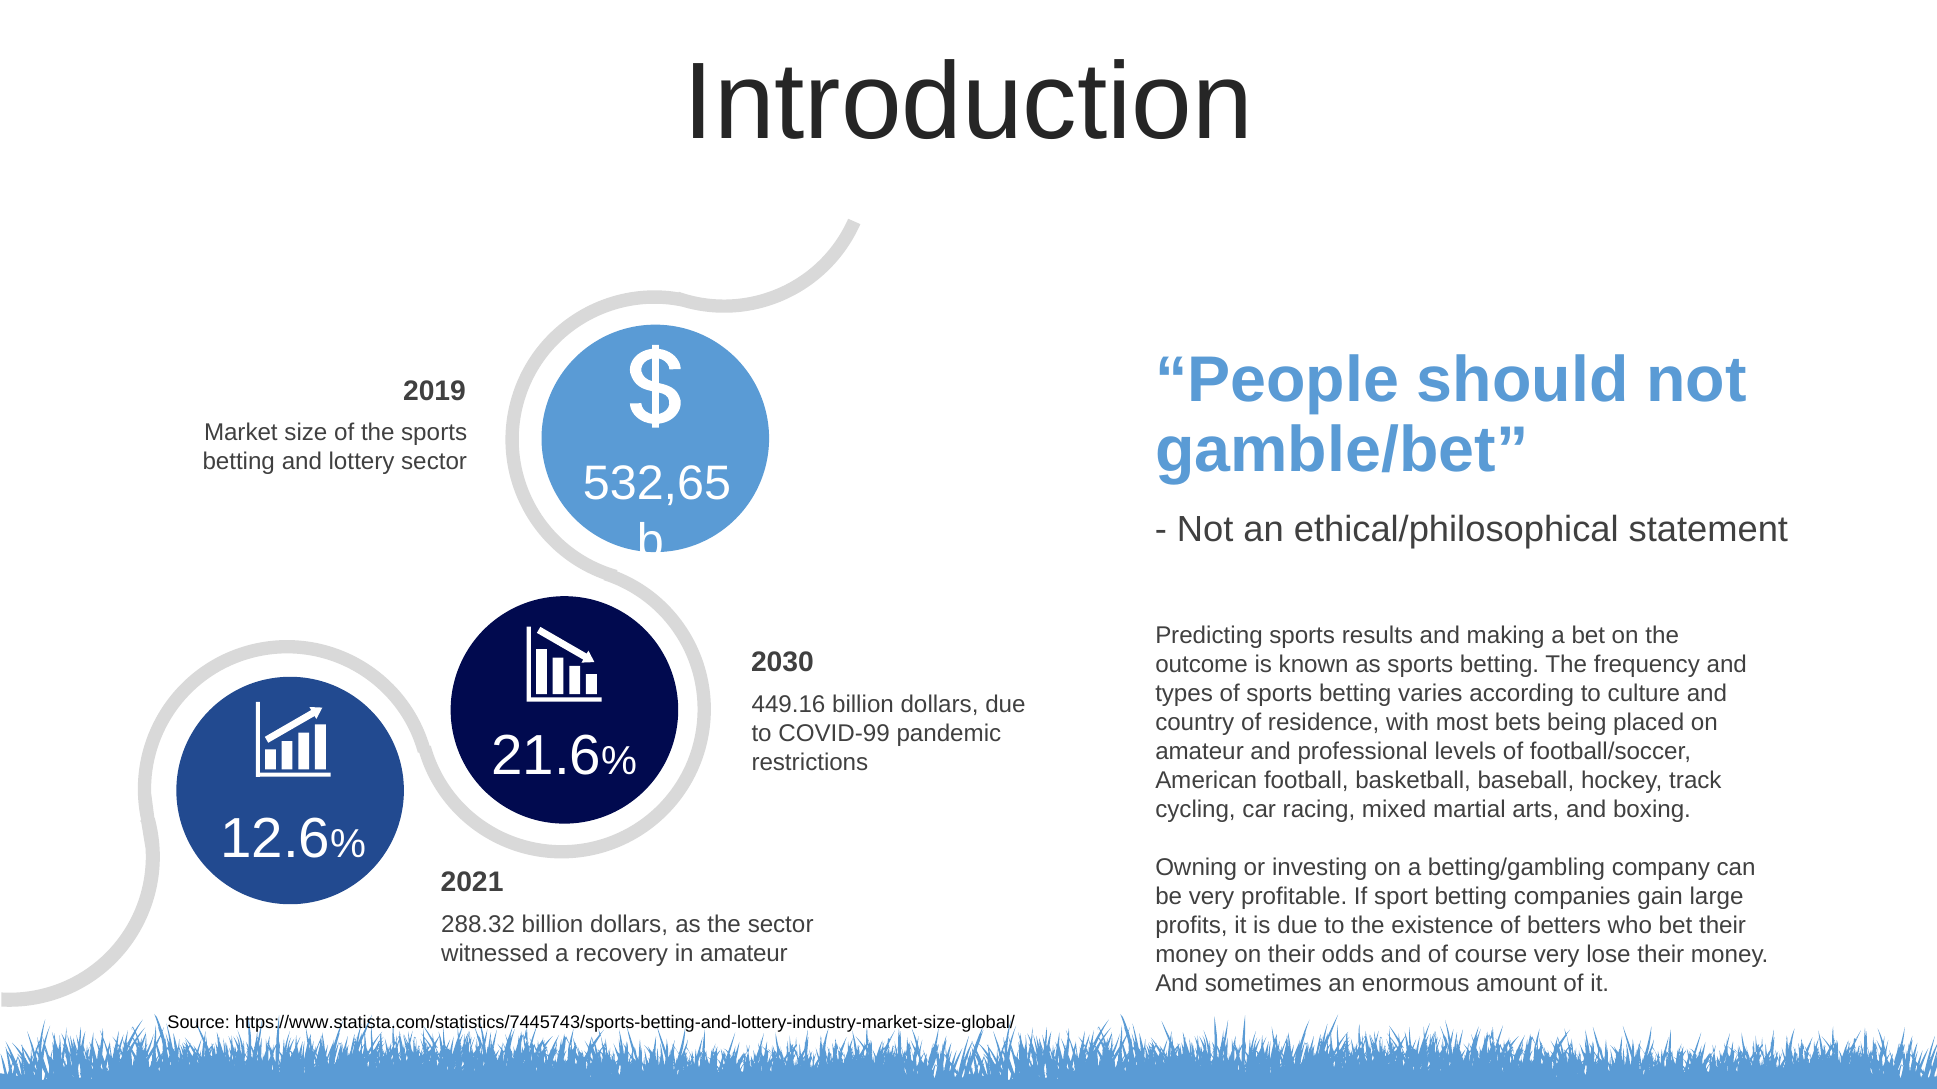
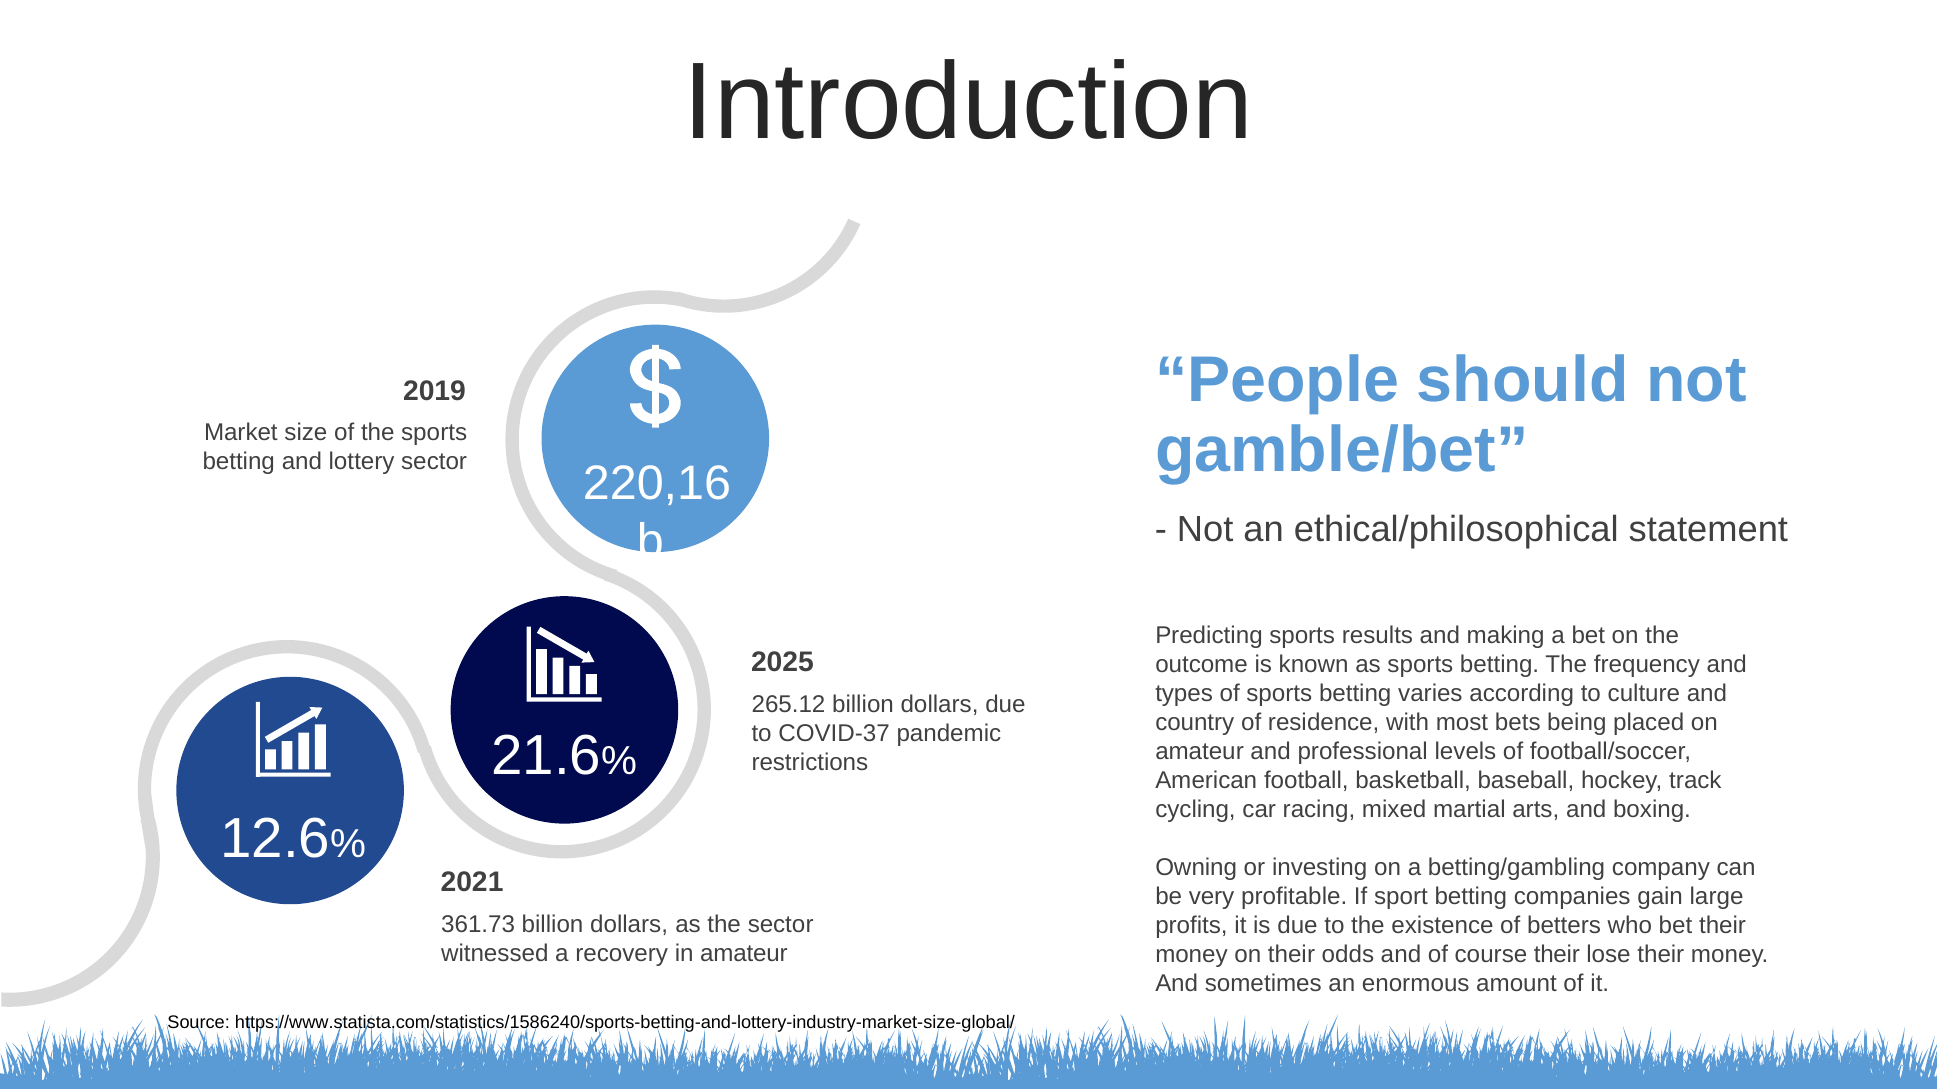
532,65: 532,65 -> 220,16
2030: 2030 -> 2025
449.16: 449.16 -> 265.12
COVID-99: COVID-99 -> COVID-37
288.32: 288.32 -> 361.73
course very: very -> their
https://www.statista.com/statistics/7445743/sports-betting-and-lottery-industry-market-size-global/: https://www.statista.com/statistics/7445743/sports-betting-and-lottery-industry-market-size-global/ -> https://www.statista.com/statistics/1586240/sports-betting-and-lottery-industry-market-size-global/
